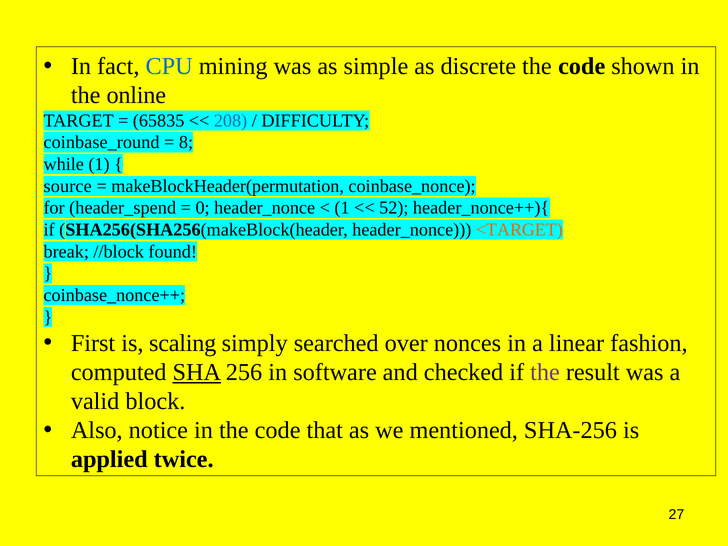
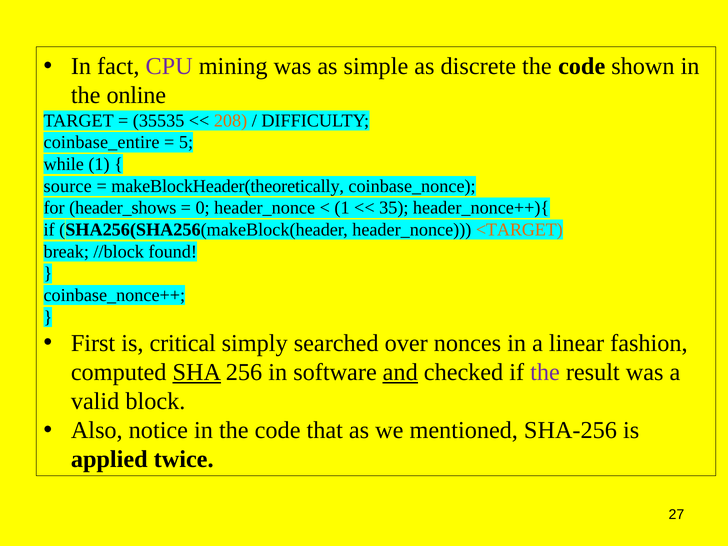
CPU colour: blue -> purple
65835: 65835 -> 35535
208 colour: blue -> orange
coinbase_round: coinbase_round -> coinbase_entire
8: 8 -> 5
makeBlockHeader(permutation: makeBlockHeader(permutation -> makeBlockHeader(theoretically
header_spend: header_spend -> header_shows
52: 52 -> 35
scaling: scaling -> critical
and underline: none -> present
